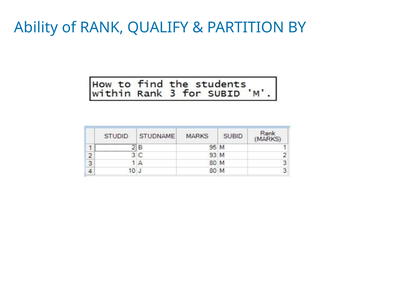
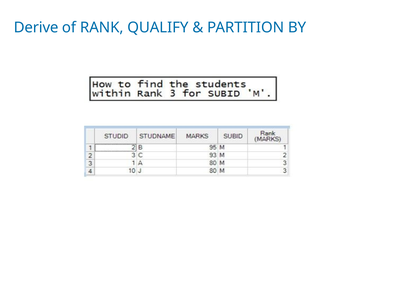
Ability: Ability -> Derive
